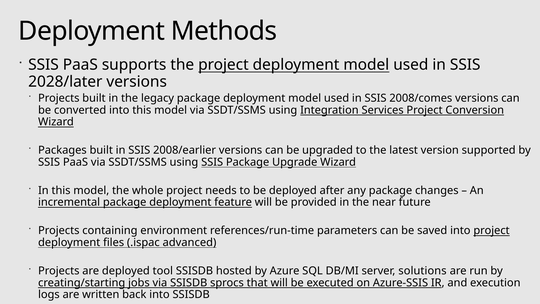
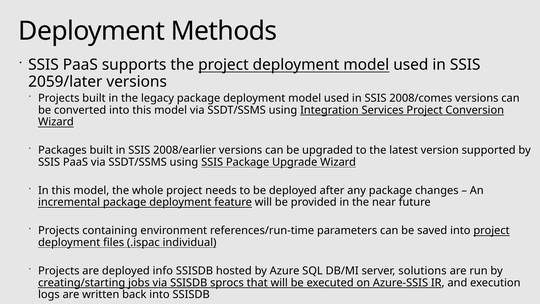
2028/later: 2028/later -> 2059/later
advanced: advanced -> individual
tool: tool -> info
